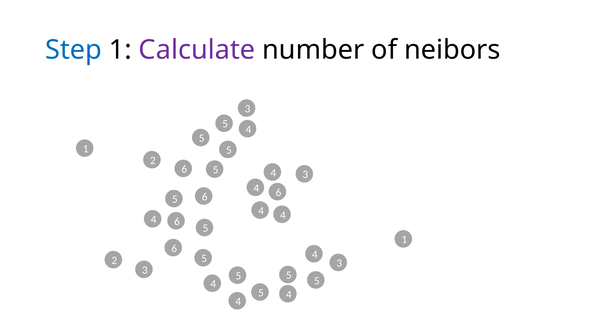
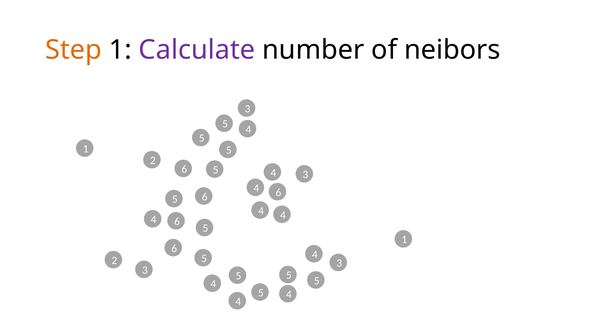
Step colour: blue -> orange
